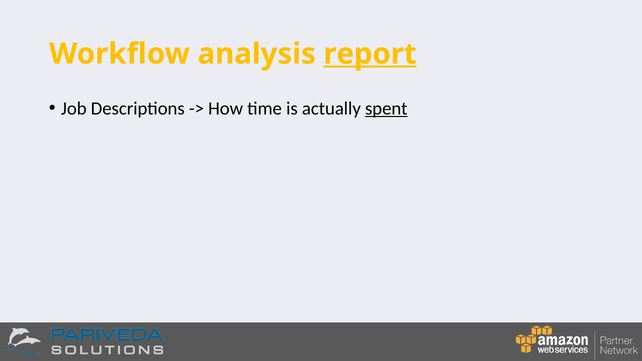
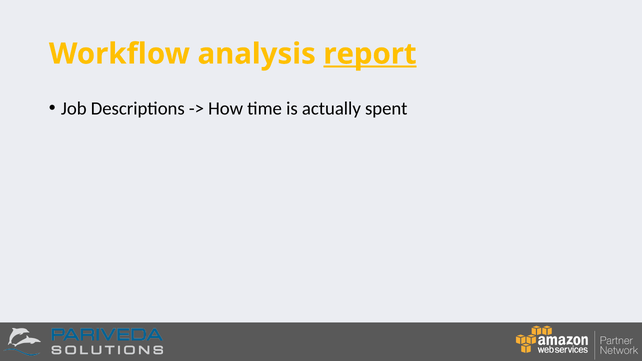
spent underline: present -> none
